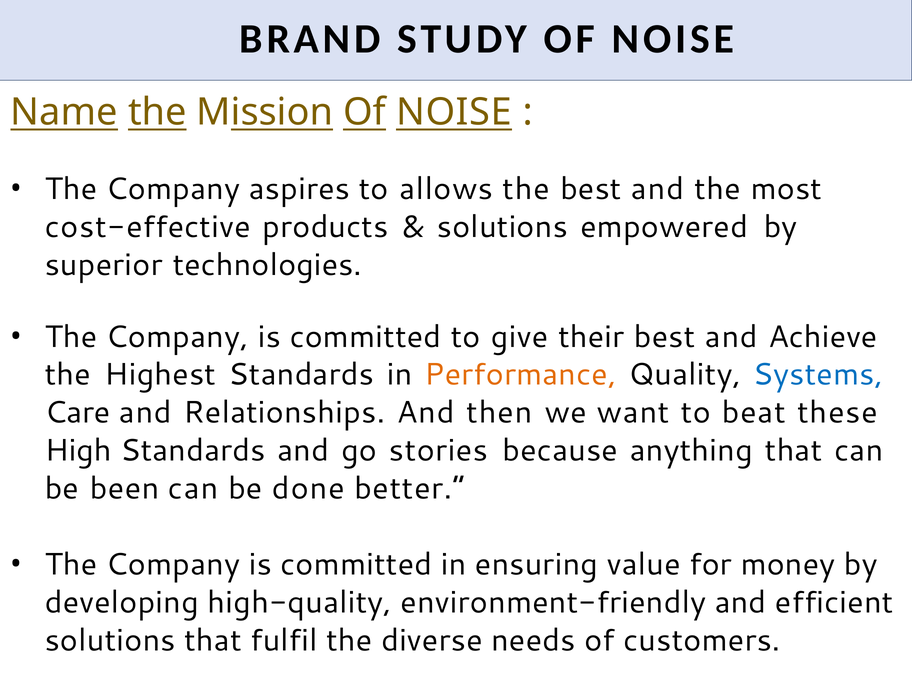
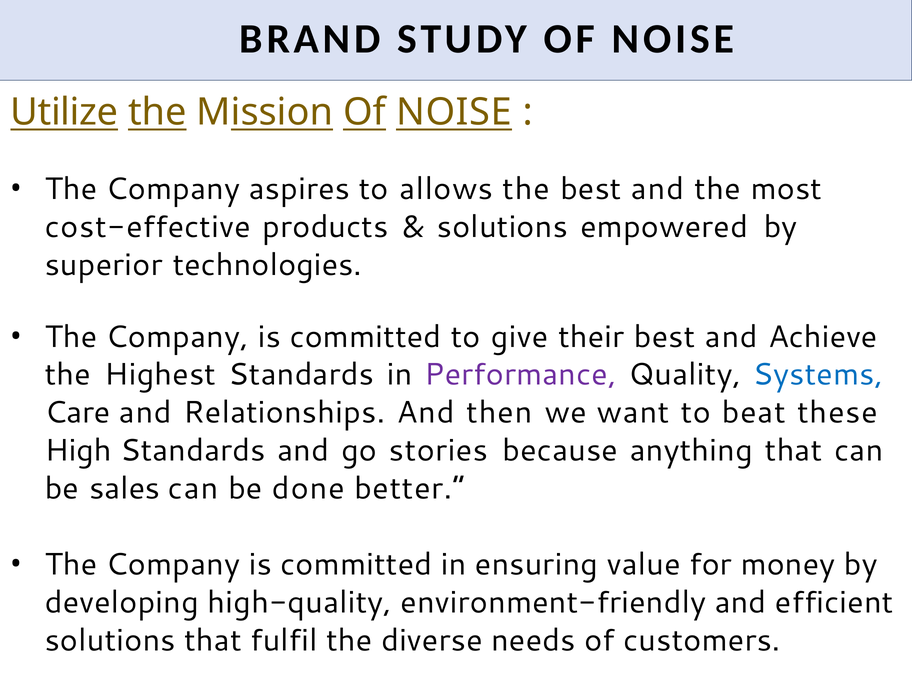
Name: Name -> Utilize
Performance colour: orange -> purple
been: been -> sales
